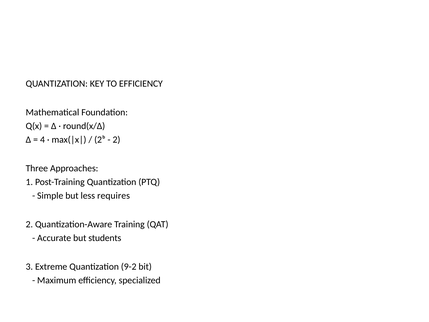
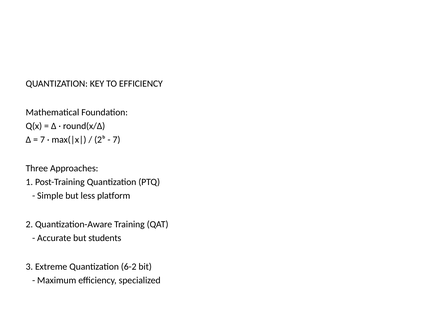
4 at (43, 140): 4 -> 7
2 at (116, 140): 2 -> 7
requires: requires -> platform
9-2: 9-2 -> 6-2
